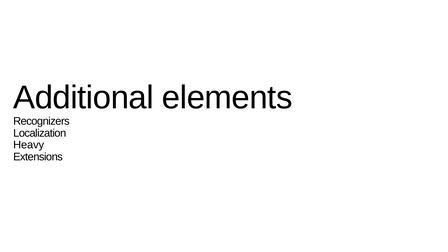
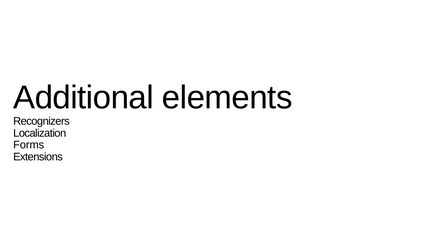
Heavy: Heavy -> Forms
